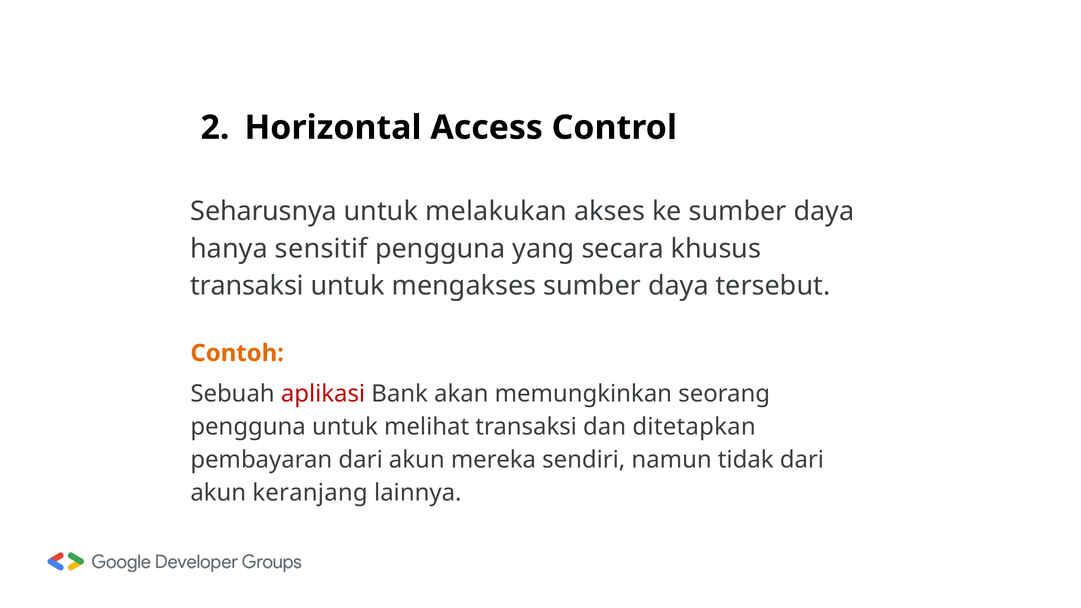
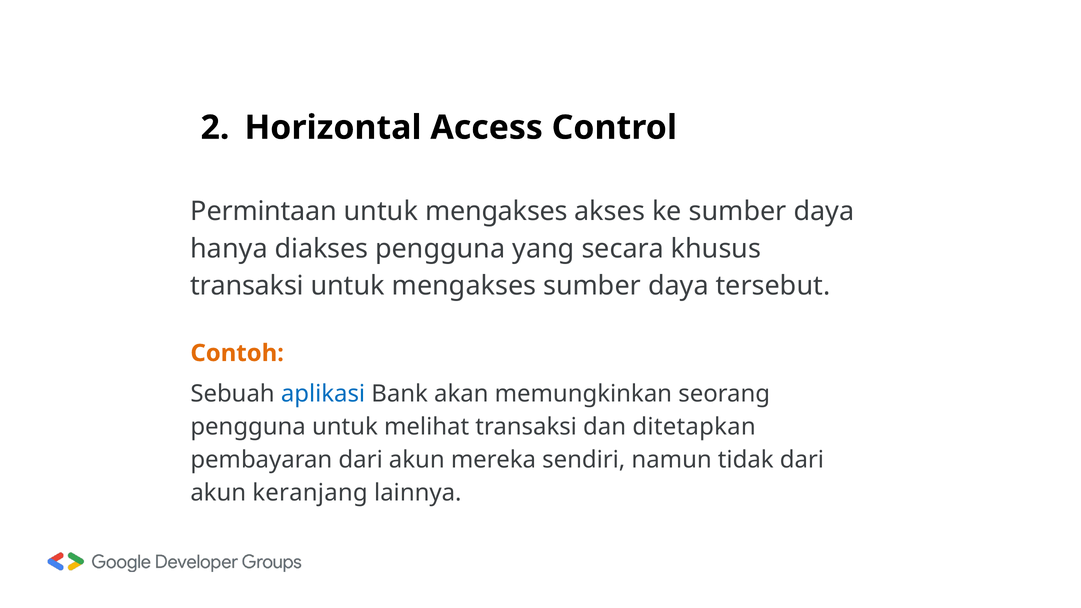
Seharusnya: Seharusnya -> Permintaan
melakukan at (496, 211): melakukan -> mengakses
sensitif: sensitif -> diakses
aplikasi colour: red -> blue
